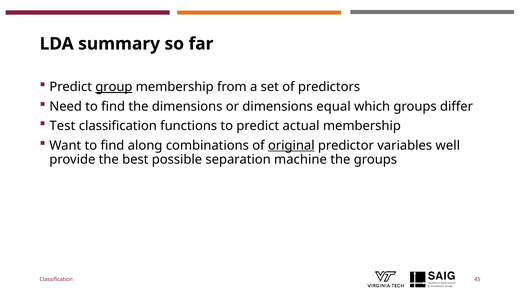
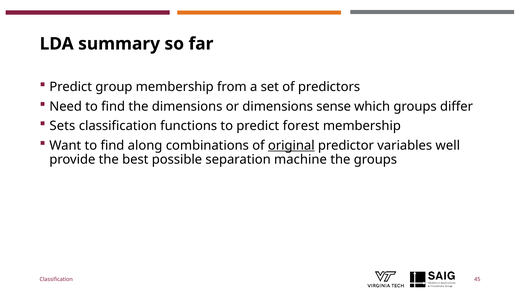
group underline: present -> none
equal: equal -> sense
Test: Test -> Sets
actual: actual -> forest
